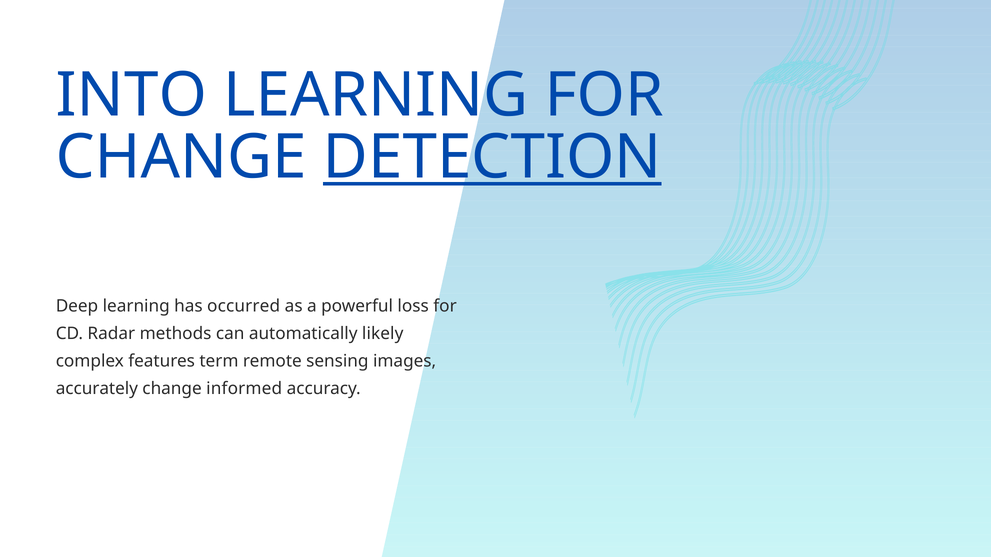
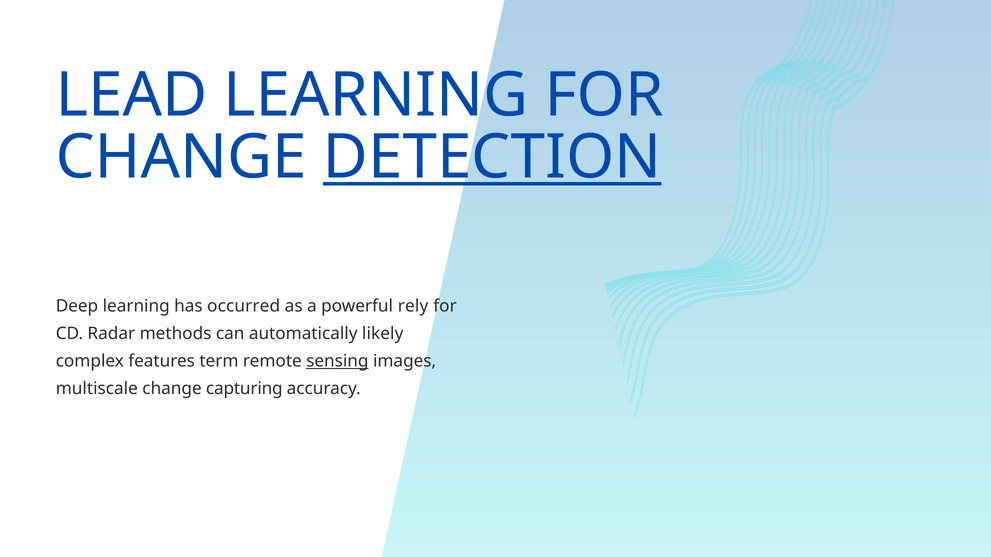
INTO: INTO -> LEAD
loss: loss -> rely
sensing underline: none -> present
accurately: accurately -> multiscale
informed: informed -> capturing
